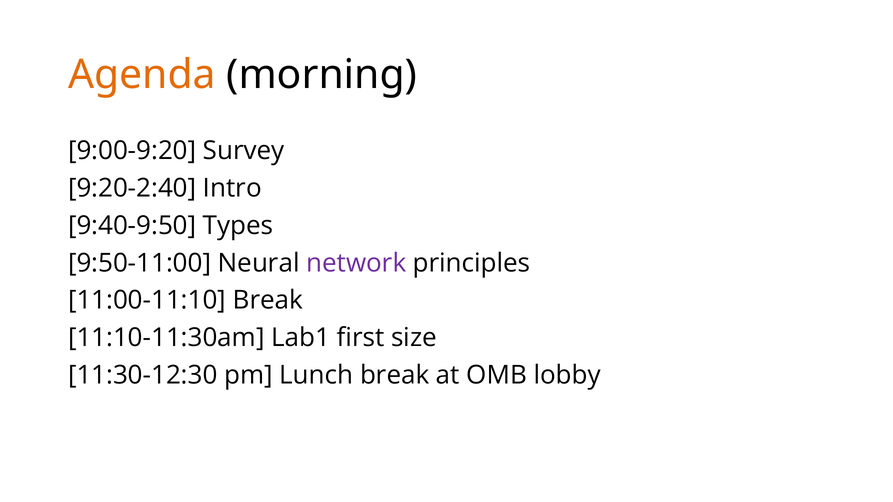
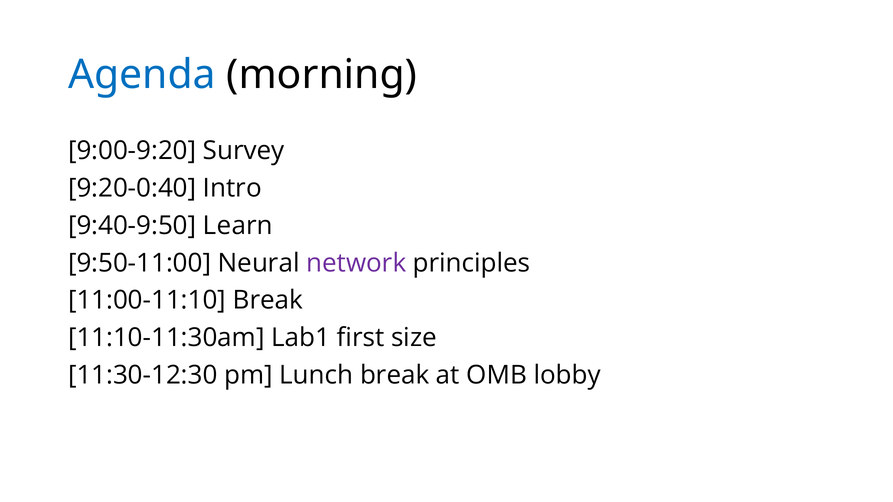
Agenda colour: orange -> blue
9:20-2:40: 9:20-2:40 -> 9:20-0:40
Types: Types -> Learn
